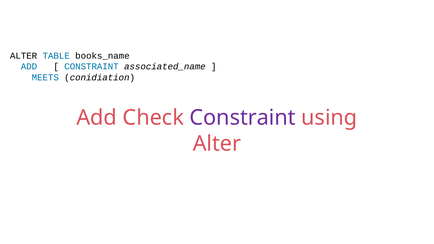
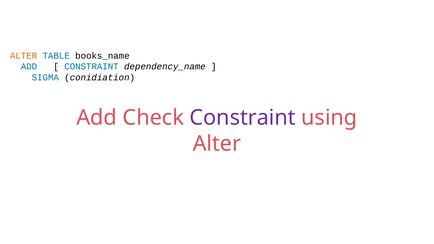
ALTER at (24, 56) colour: black -> orange
associated_name: associated_name -> dependency_name
MEETS: MEETS -> SIGMA
